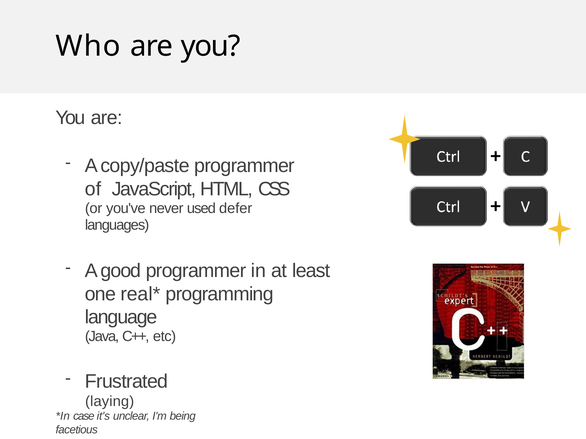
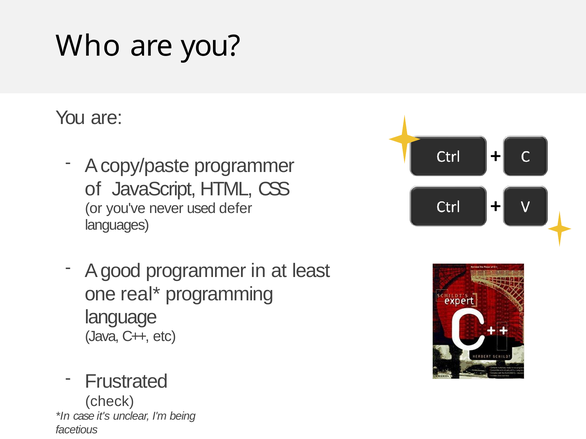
laying: laying -> check
